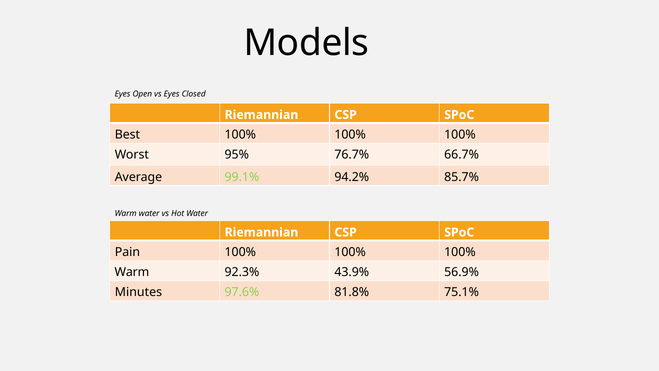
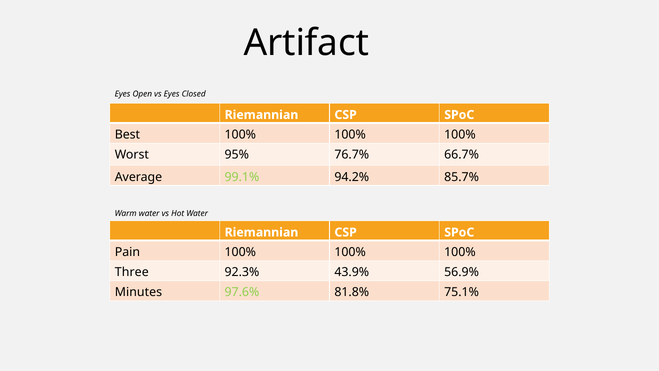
Models: Models -> Artifact
Warm at (132, 272): Warm -> Three
